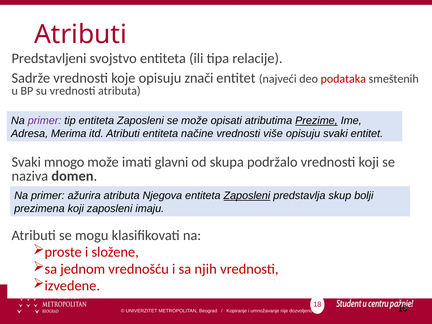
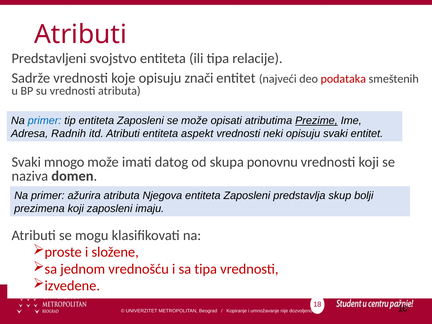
primer at (45, 121) colour: purple -> blue
Merima: Merima -> Radnih
načine: načine -> aspekt
više: više -> neki
glavni: glavni -> datog
podržalo: podržalo -> ponovnu
Zaposleni at (247, 196) underline: present -> none
sa njih: njih -> tipa
